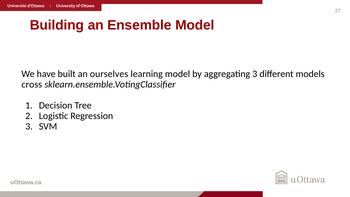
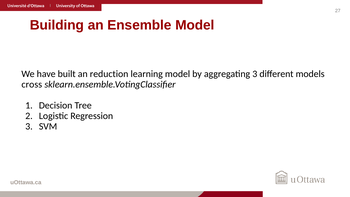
ourselves: ourselves -> reduction
